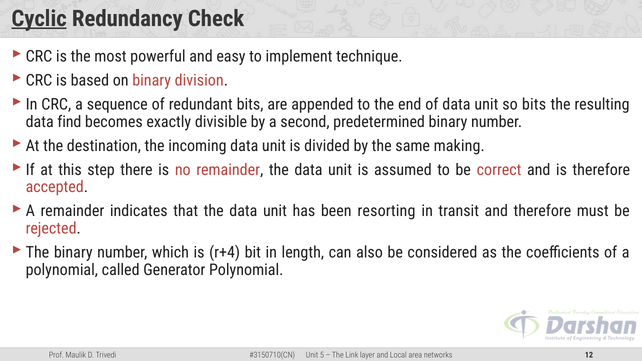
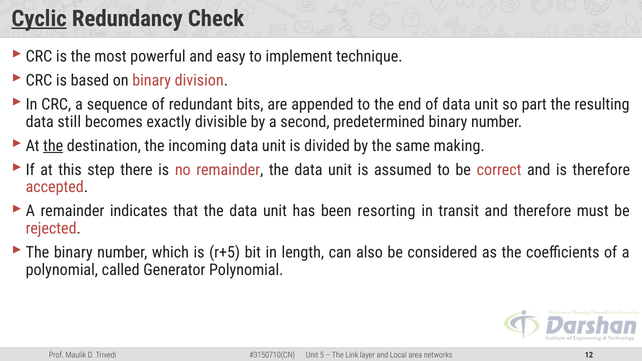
so bits: bits -> part
find: find -> still
the at (53, 146) underline: none -> present
r+4: r+4 -> r+5
